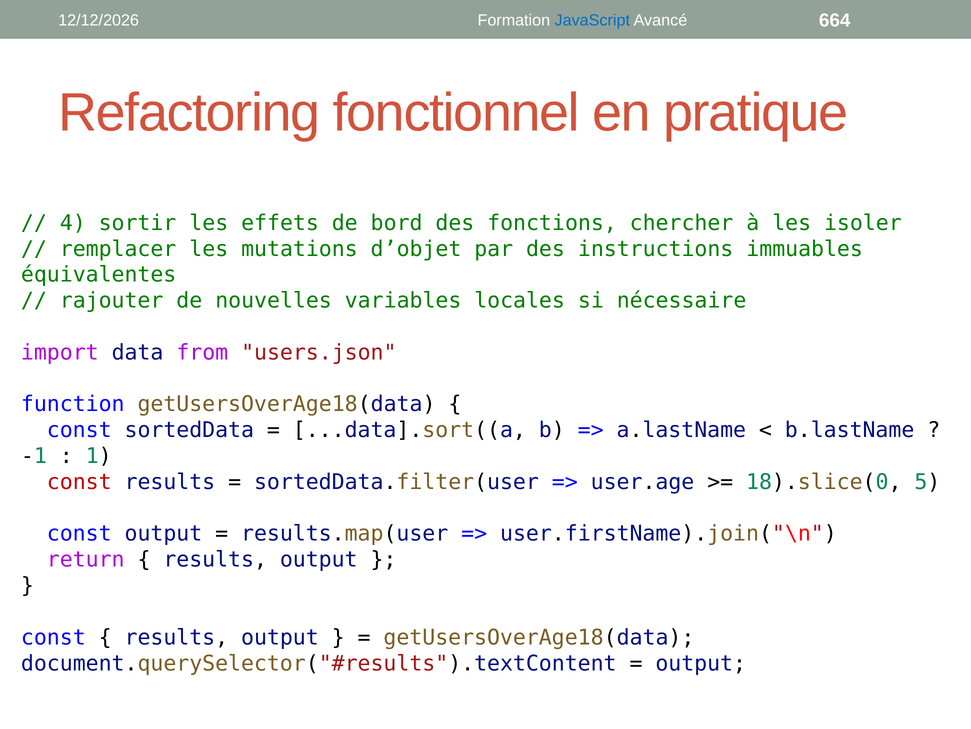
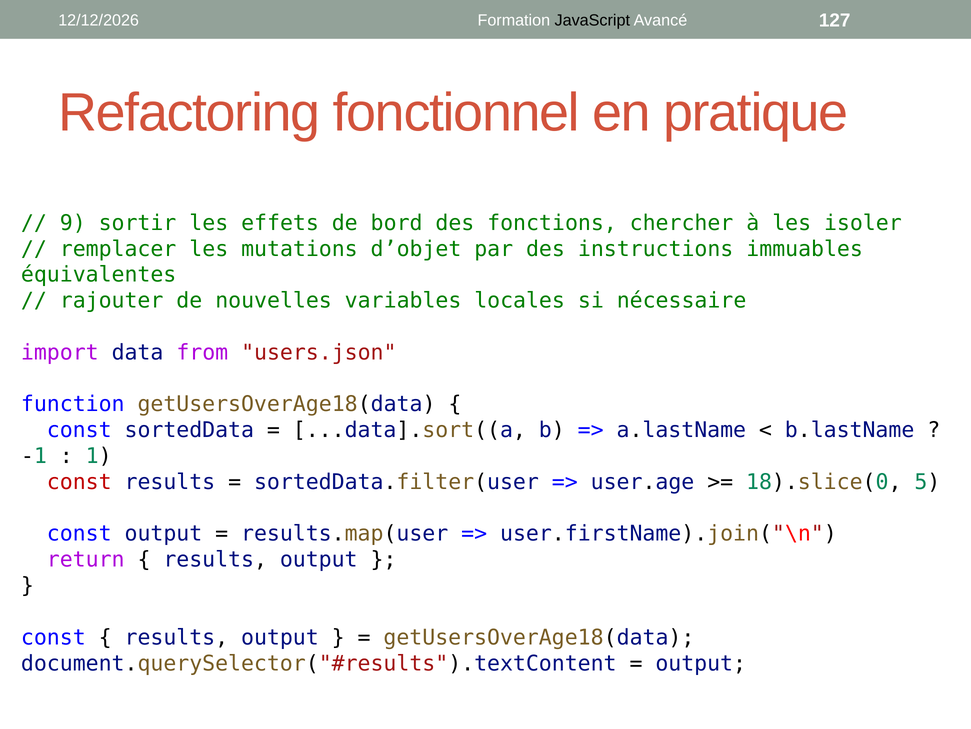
JavaScript colour: blue -> black
664: 664 -> 127
4: 4 -> 9
